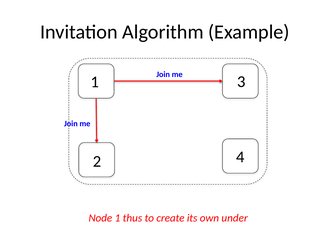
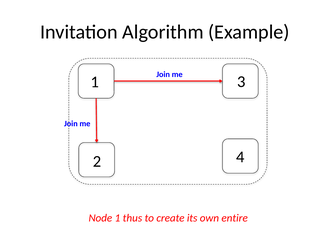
under: under -> entire
